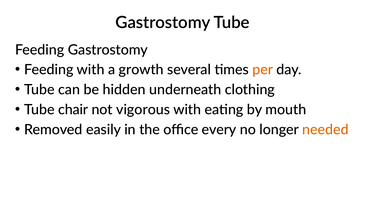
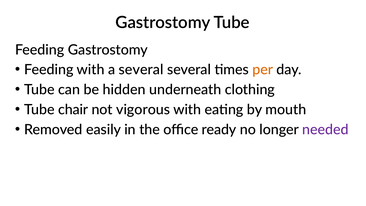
a growth: growth -> several
every: every -> ready
needed colour: orange -> purple
